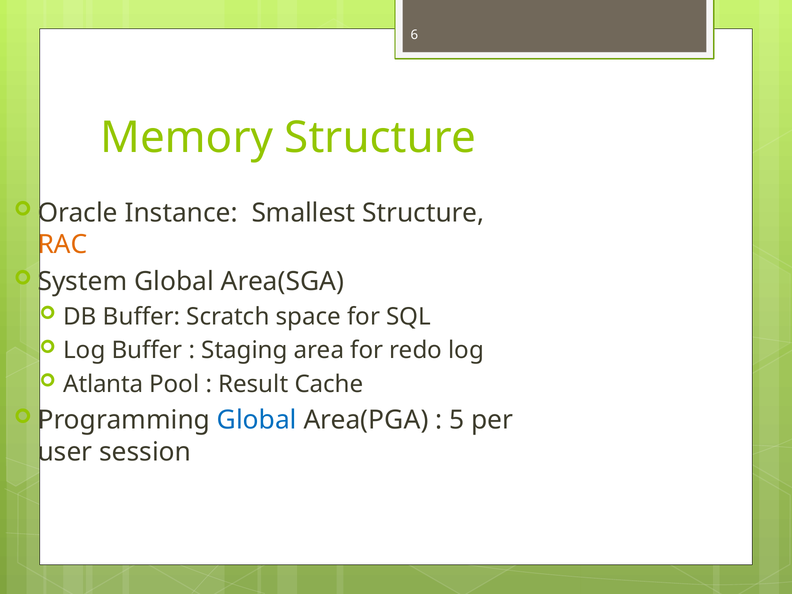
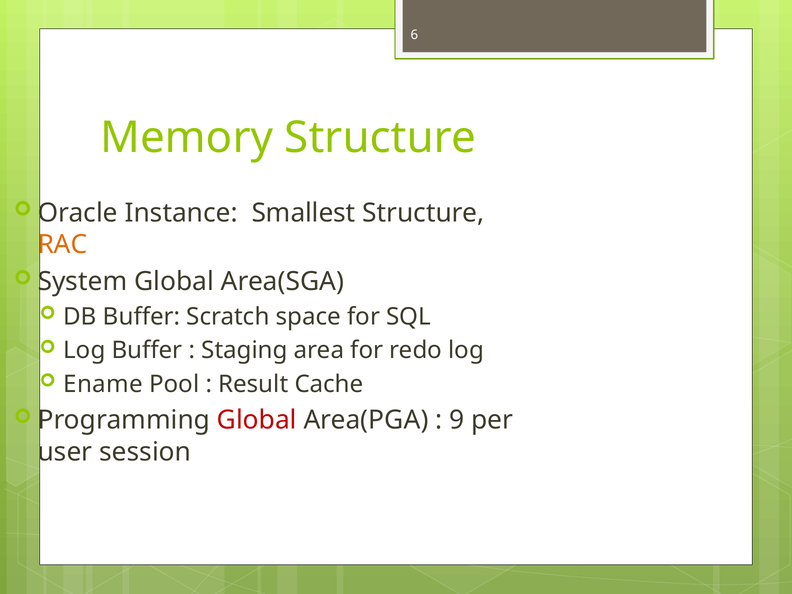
Atlanta: Atlanta -> Ename
Global at (257, 420) colour: blue -> red
5: 5 -> 9
